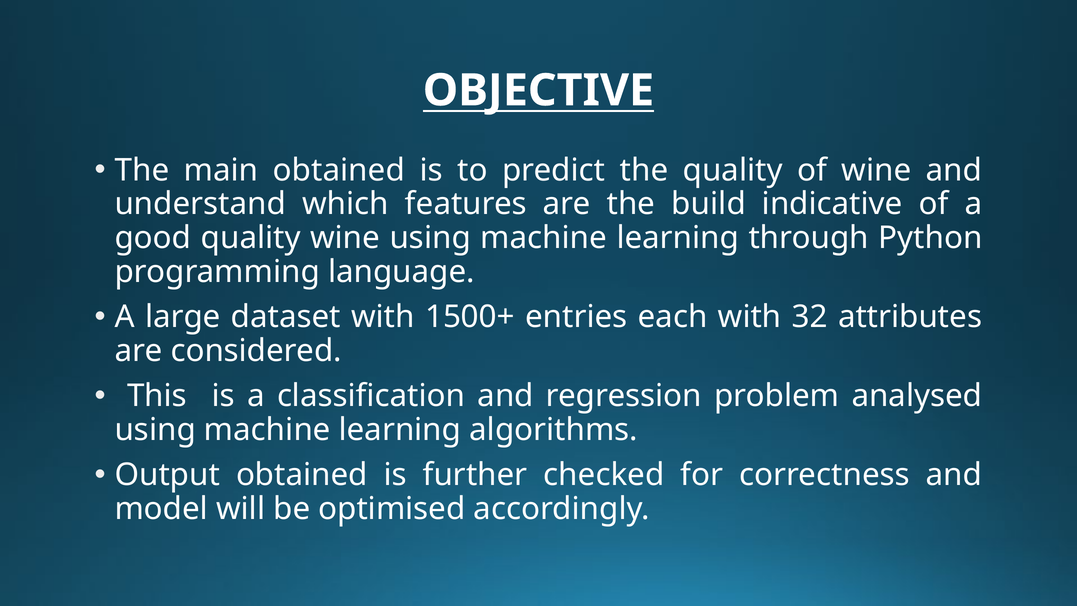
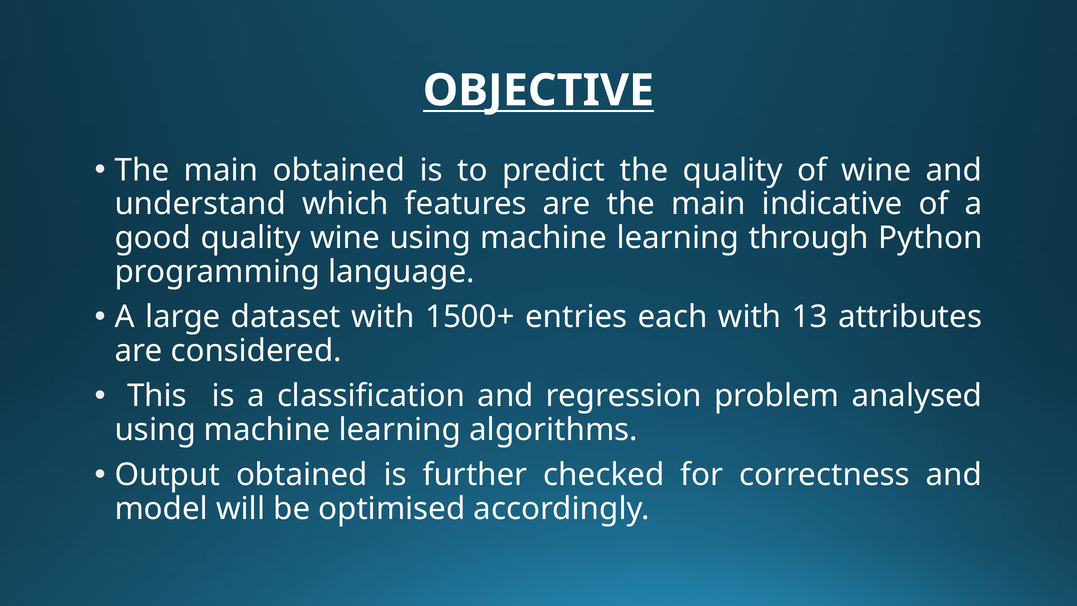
are the build: build -> main
32: 32 -> 13
